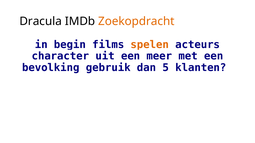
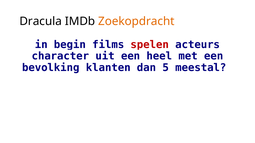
spelen colour: orange -> red
meer: meer -> heel
gebruik: gebruik -> klanten
klanten: klanten -> meestal
